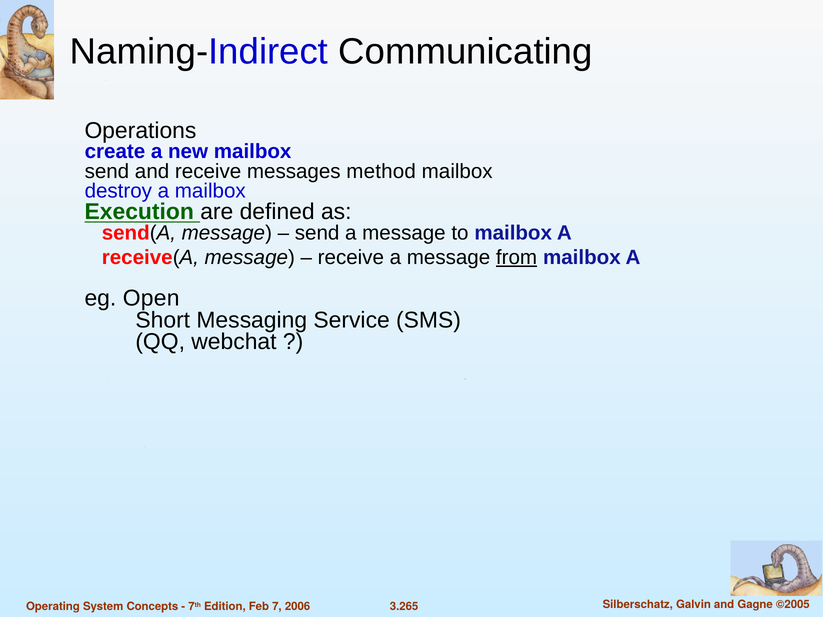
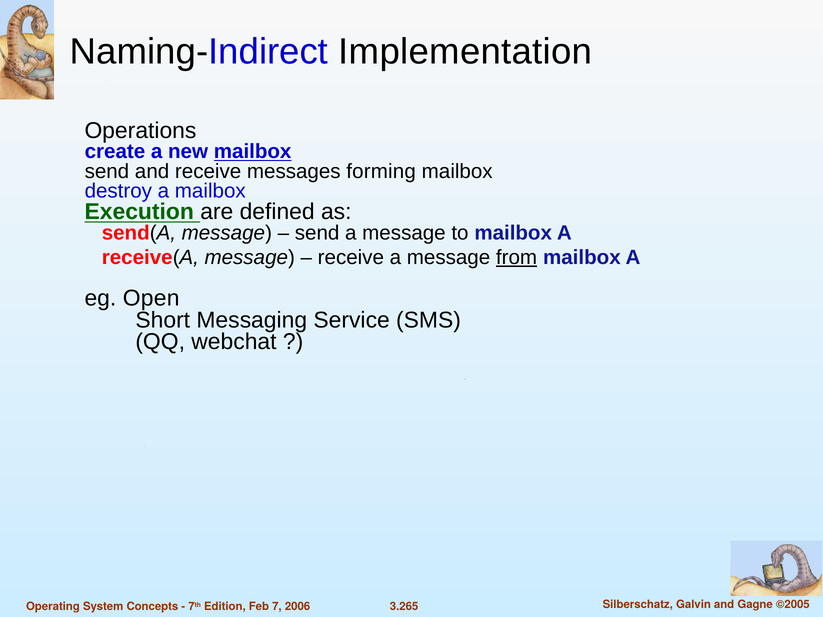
Communicating: Communicating -> Implementation
mailbox at (253, 152) underline: none -> present
method: method -> forming
